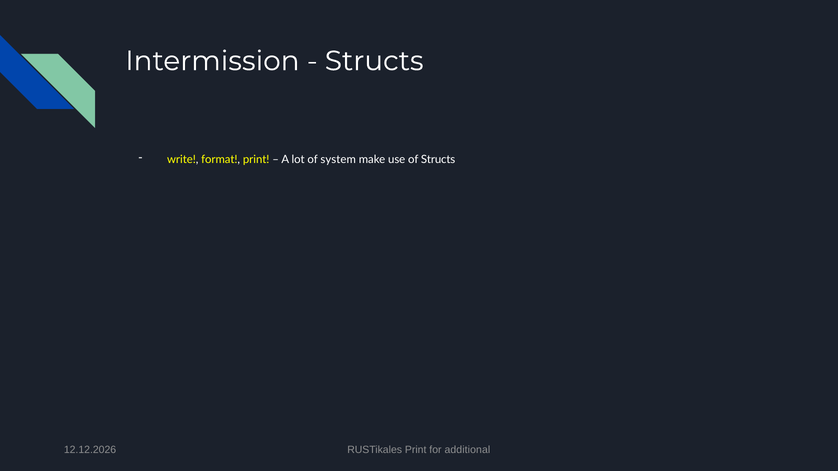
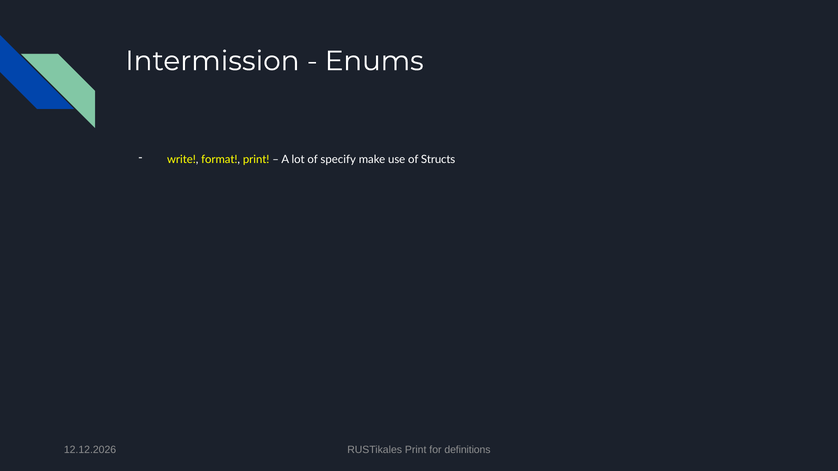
Structs at (374, 61): Structs -> Enums
system: system -> specify
additional: additional -> definitions
